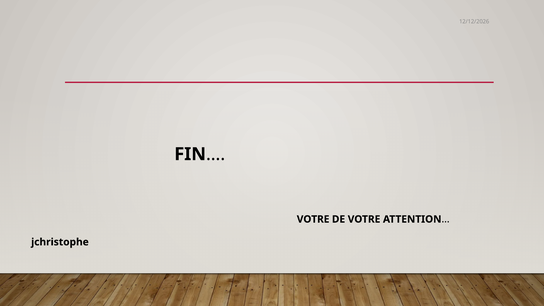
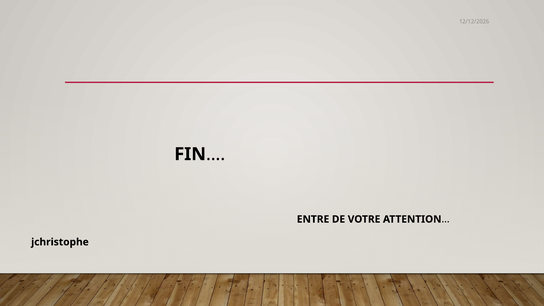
VOTRE at (313, 219): VOTRE -> ENTRE
